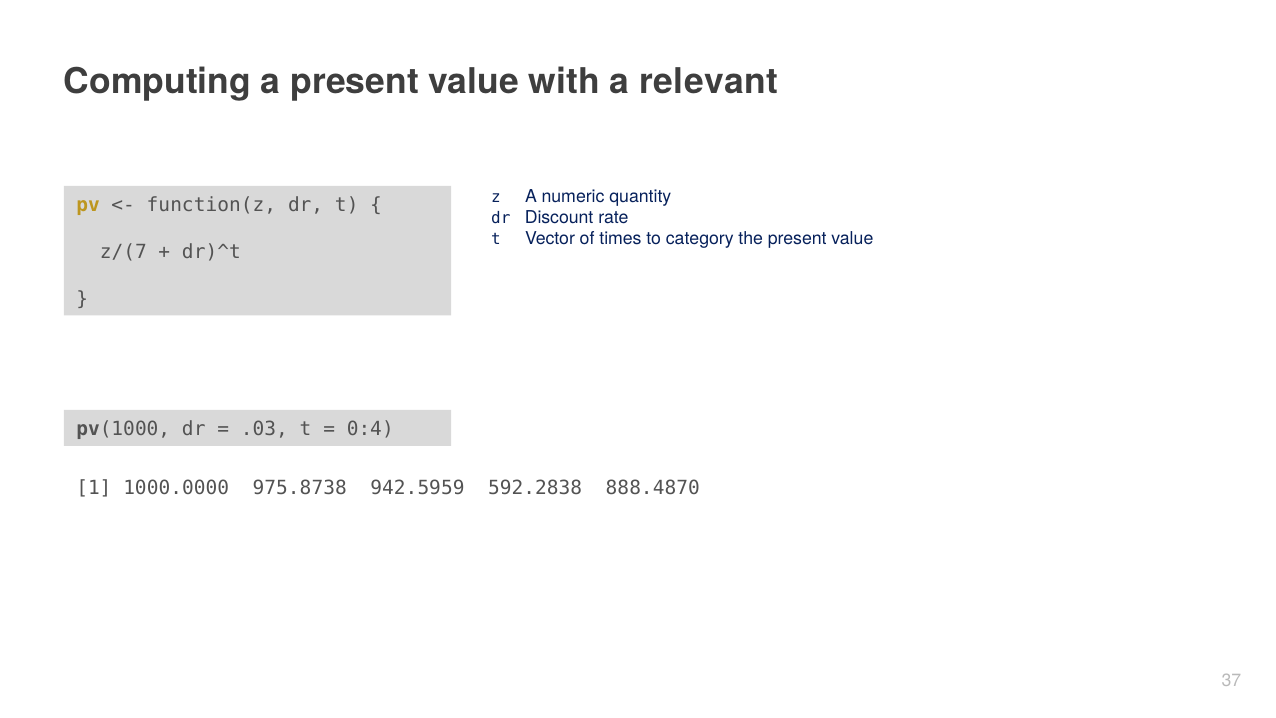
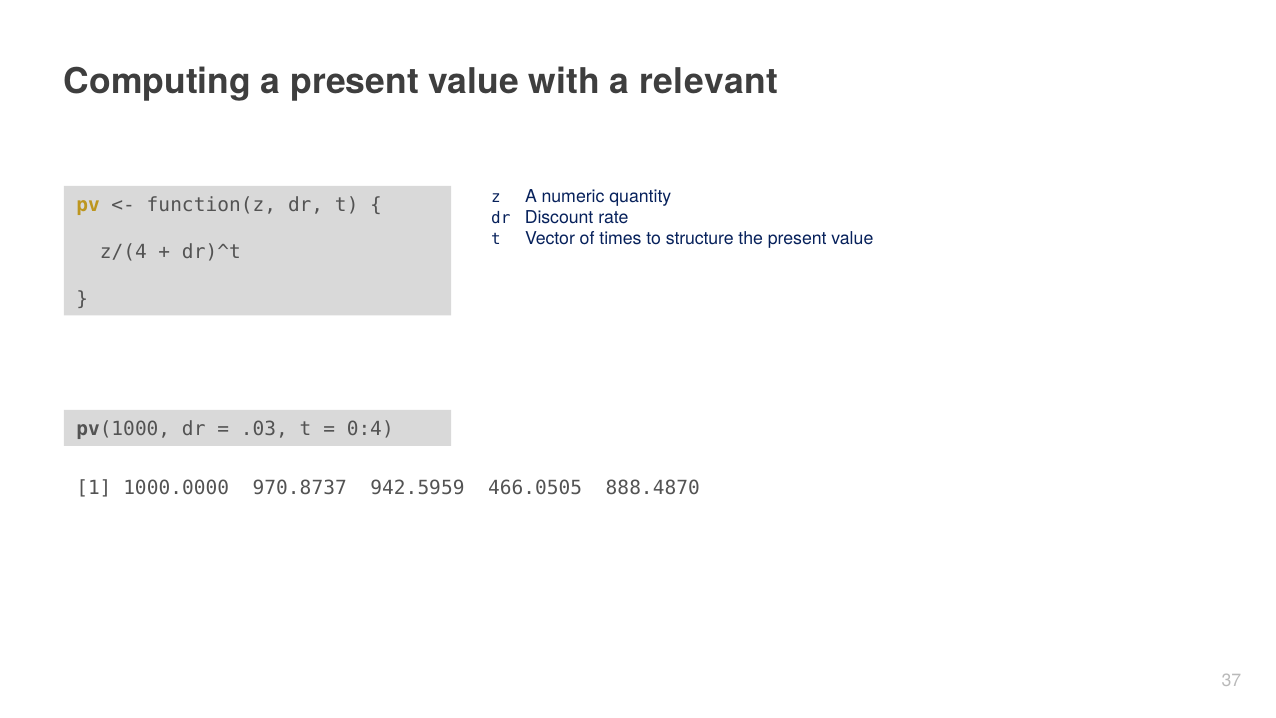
category: category -> structure
z/(7: z/(7 -> z/(4
975.8738: 975.8738 -> 970.8737
592.2838: 592.2838 -> 466.0505
